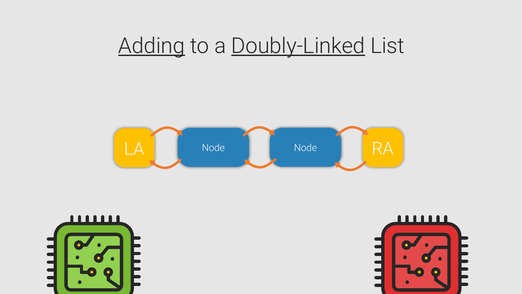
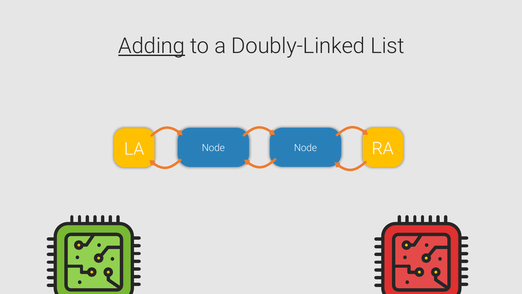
Doubly-Linked underline: present -> none
